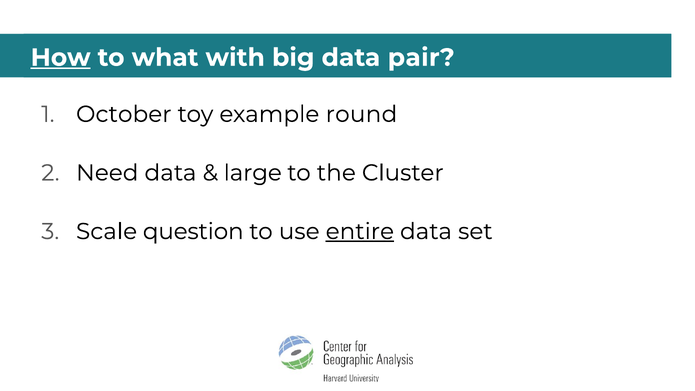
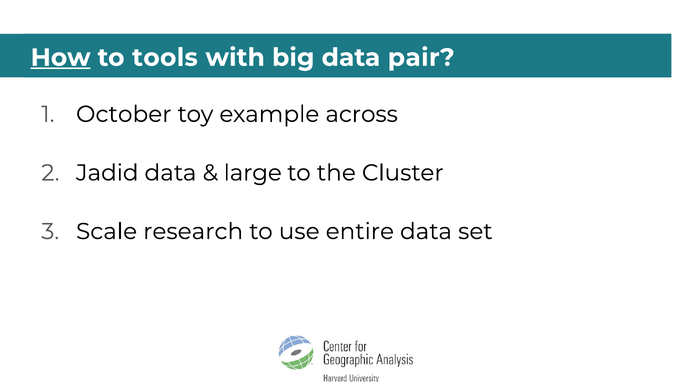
what: what -> tools
round: round -> across
Need: Need -> Jadid
question: question -> research
entire underline: present -> none
